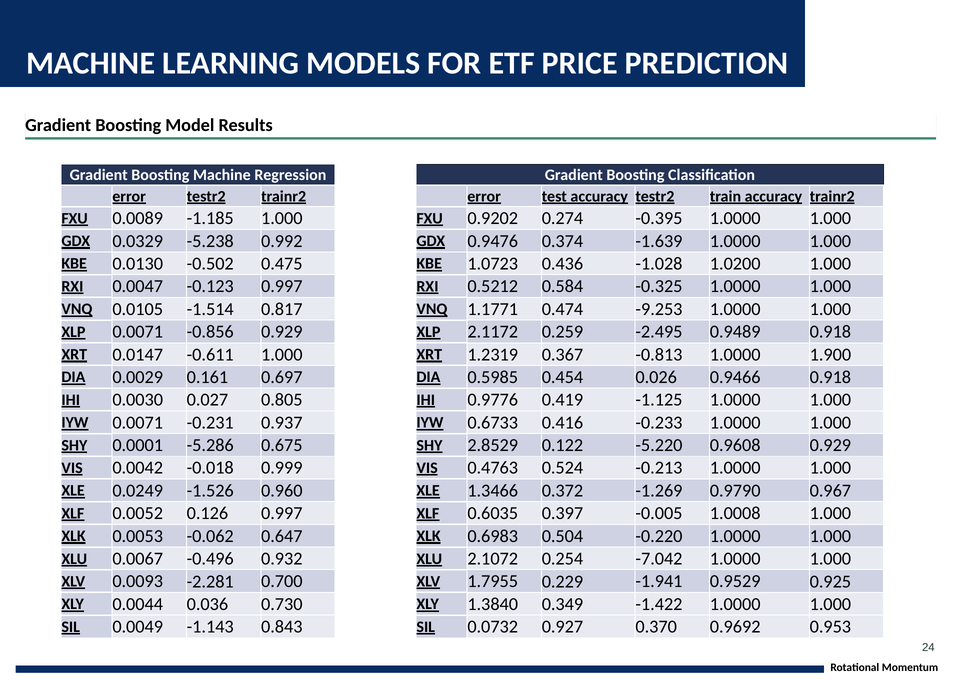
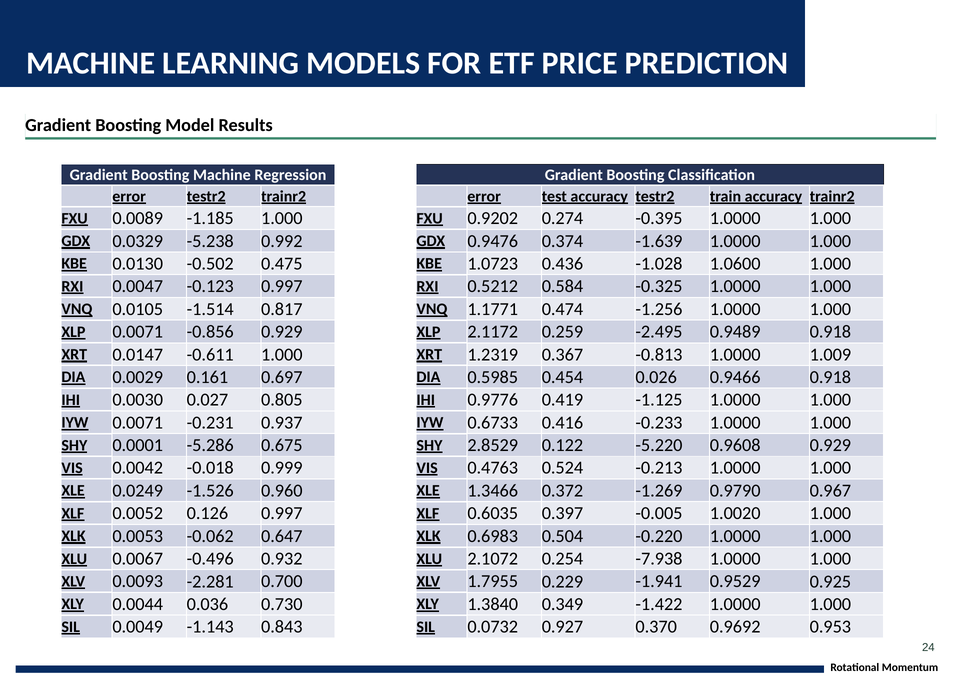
1.0200: 1.0200 -> 1.0600
-9.253: -9.253 -> -1.256
1.900: 1.900 -> 1.009
1.0008: 1.0008 -> 1.0020
-7.042: -7.042 -> -7.938
